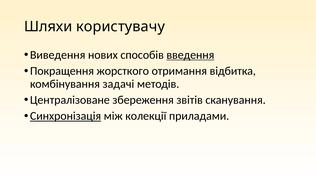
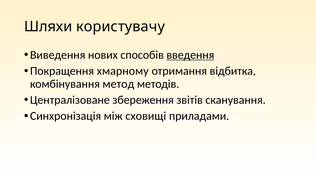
жорсткого: жорсткого -> хмарному
задачі: задачі -> метод
Синхронізація underline: present -> none
колекції: колекції -> сховищі
